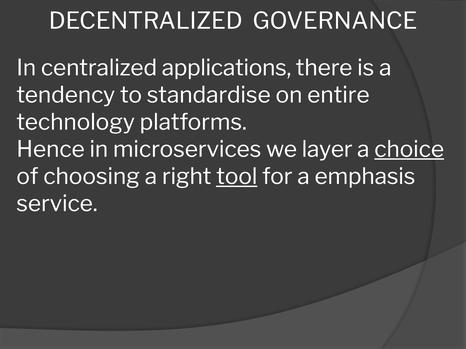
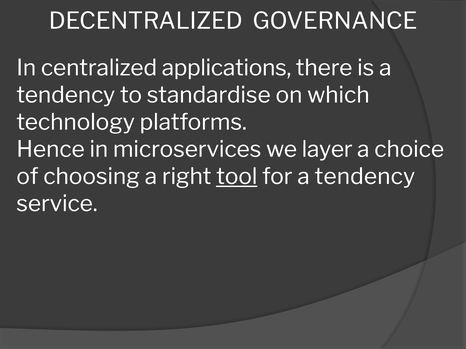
entire: entire -> which
choice underline: present -> none
for a emphasis: emphasis -> tendency
